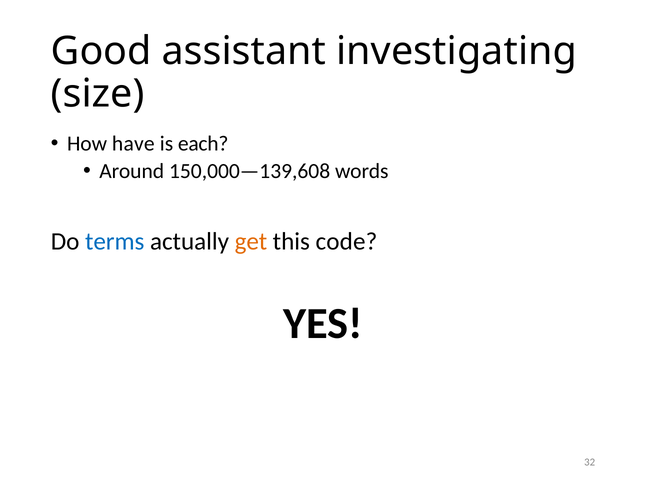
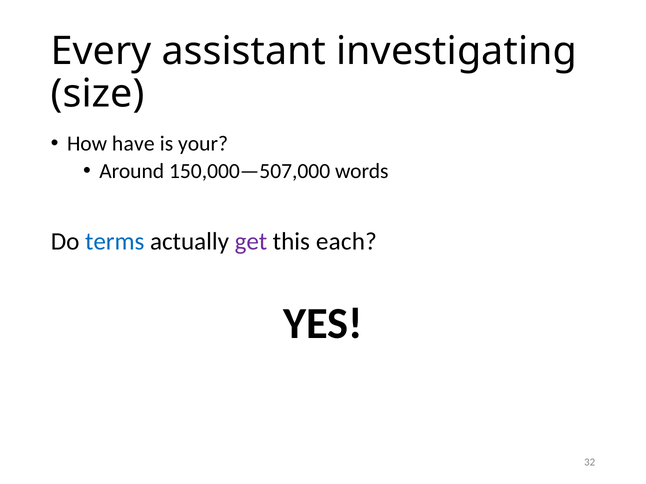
Good: Good -> Every
each: each -> your
150,000—139,608: 150,000—139,608 -> 150,000—507,000
get colour: orange -> purple
code: code -> each
